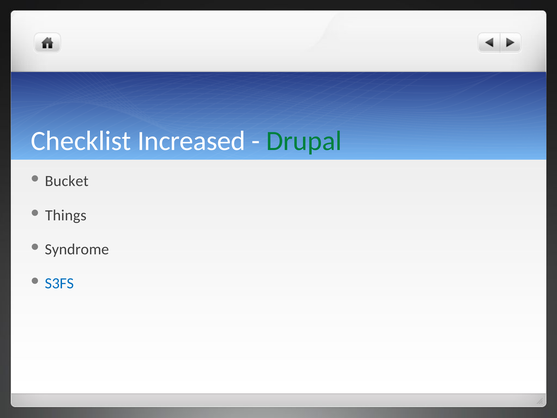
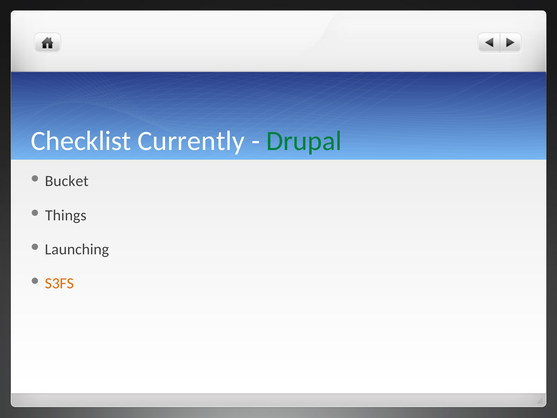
Increased: Increased -> Currently
Syndrome: Syndrome -> Launching
S3FS colour: blue -> orange
